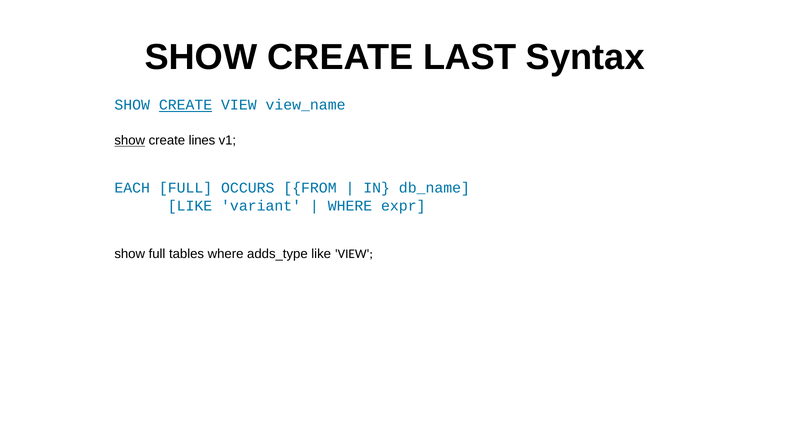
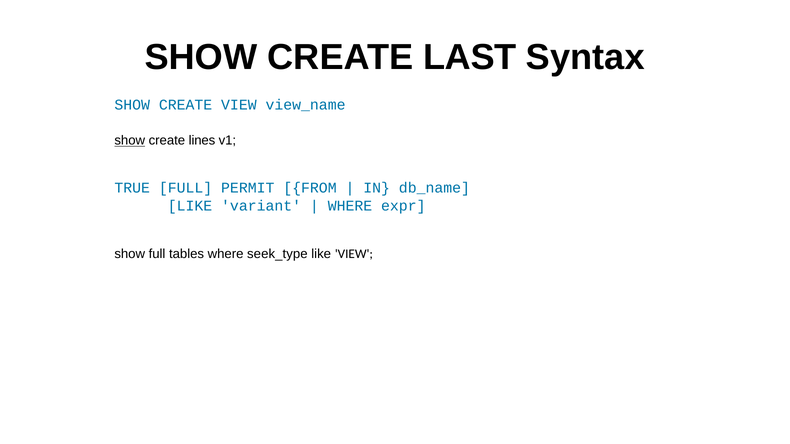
CREATE at (186, 105) underline: present -> none
EACH: EACH -> TRUE
OCCURS: OCCURS -> PERMIT
adds_type: adds_type -> seek_type
